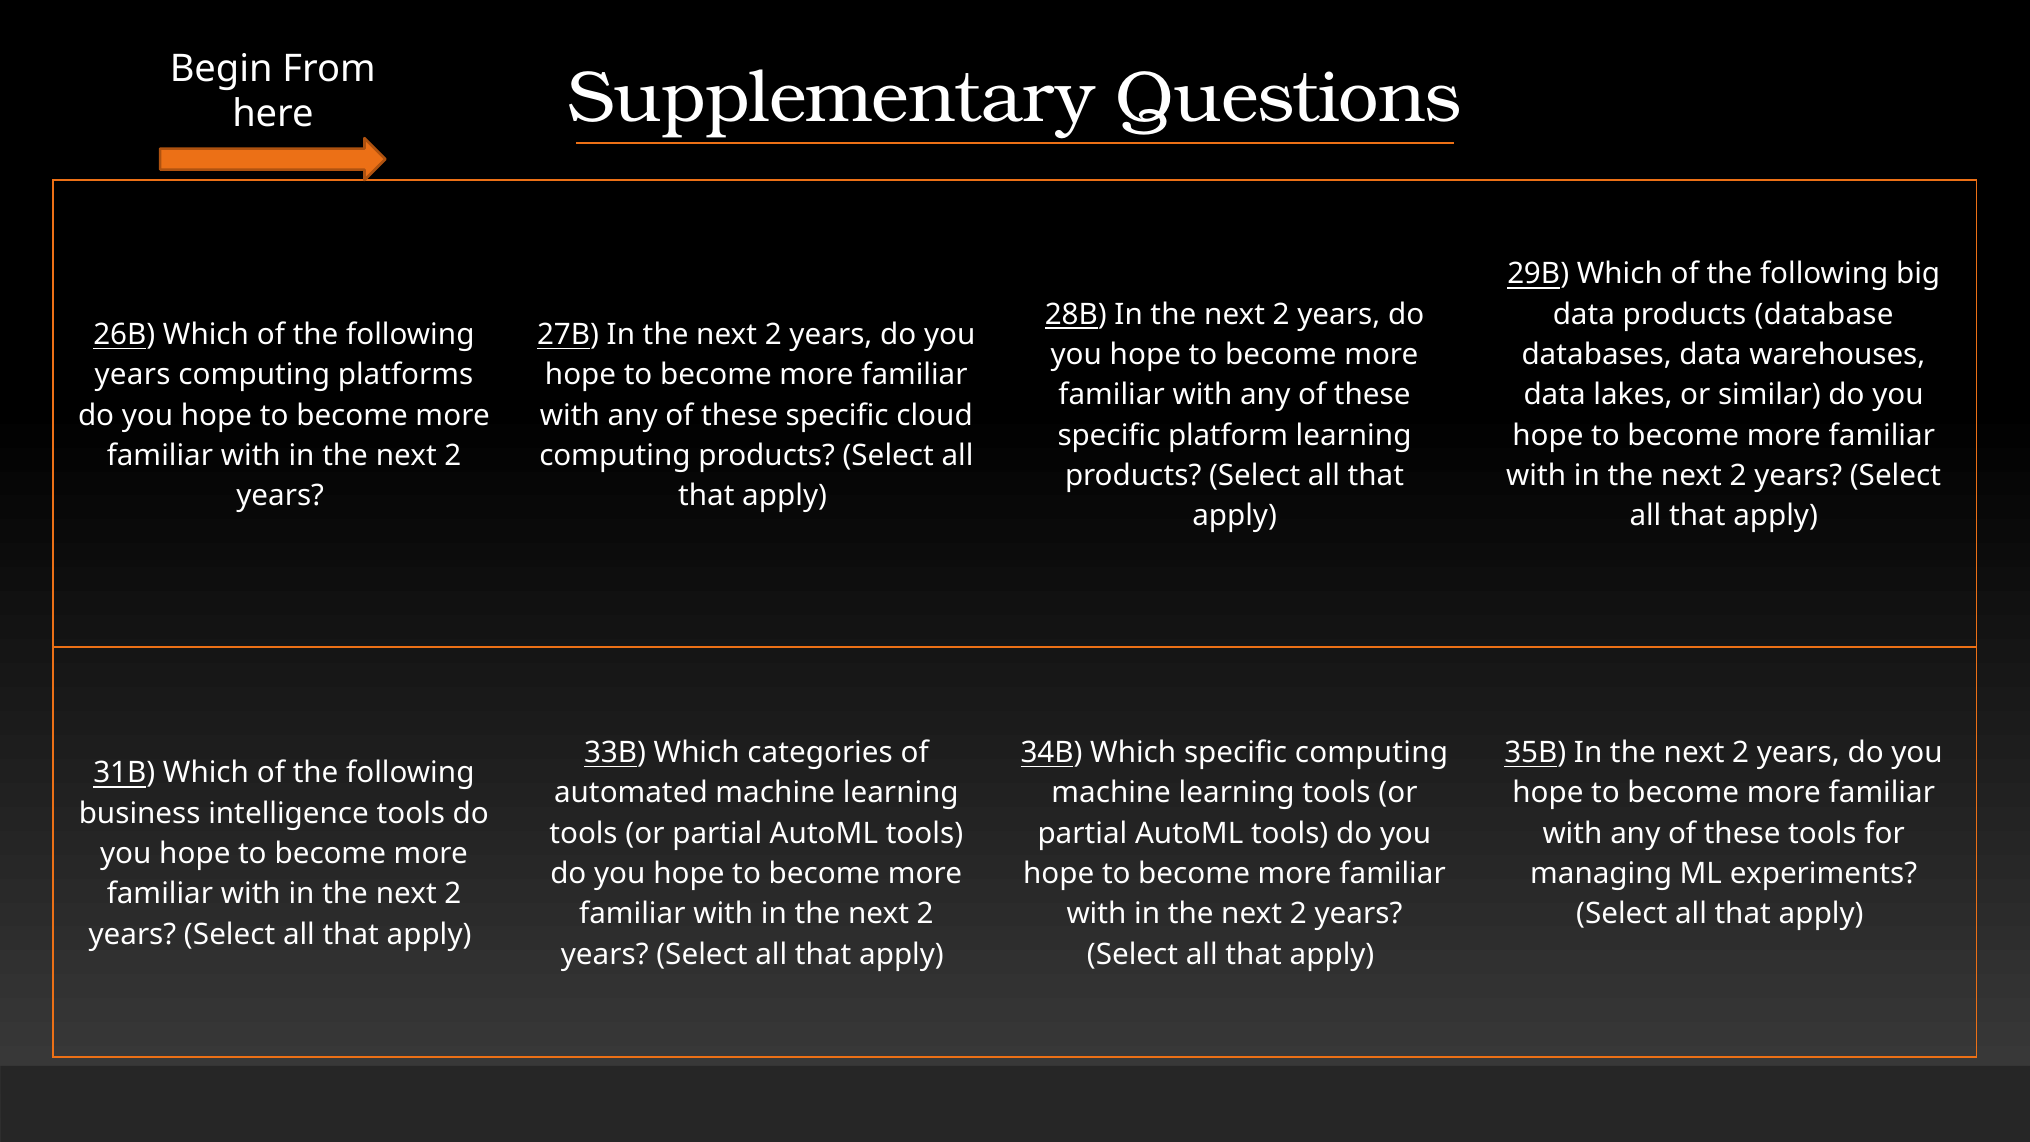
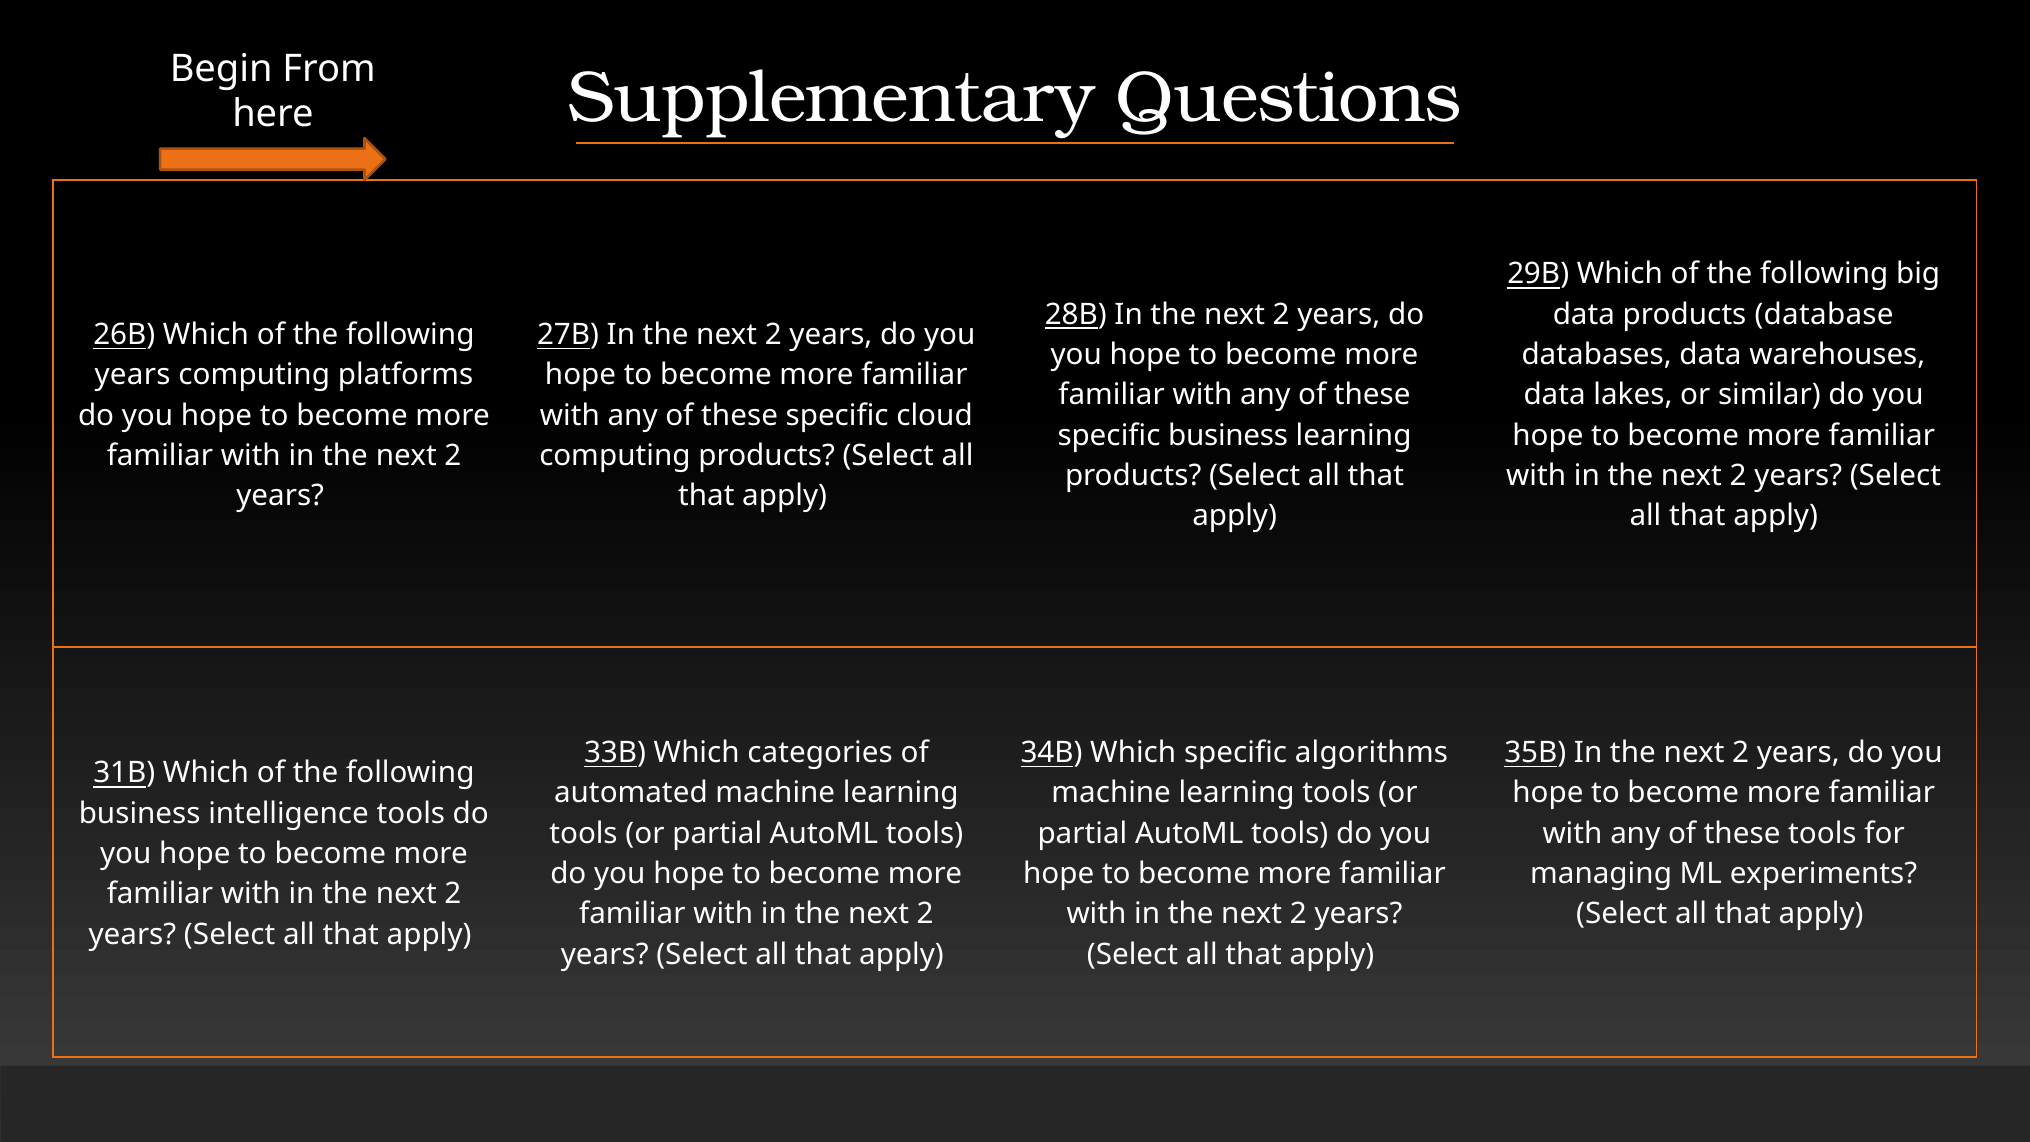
specific platform: platform -> business
specific computing: computing -> algorithms
